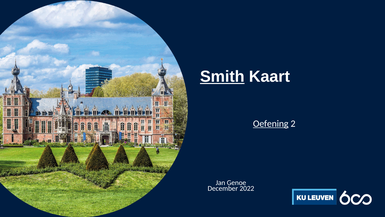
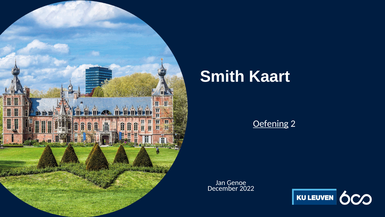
Smith underline: present -> none
